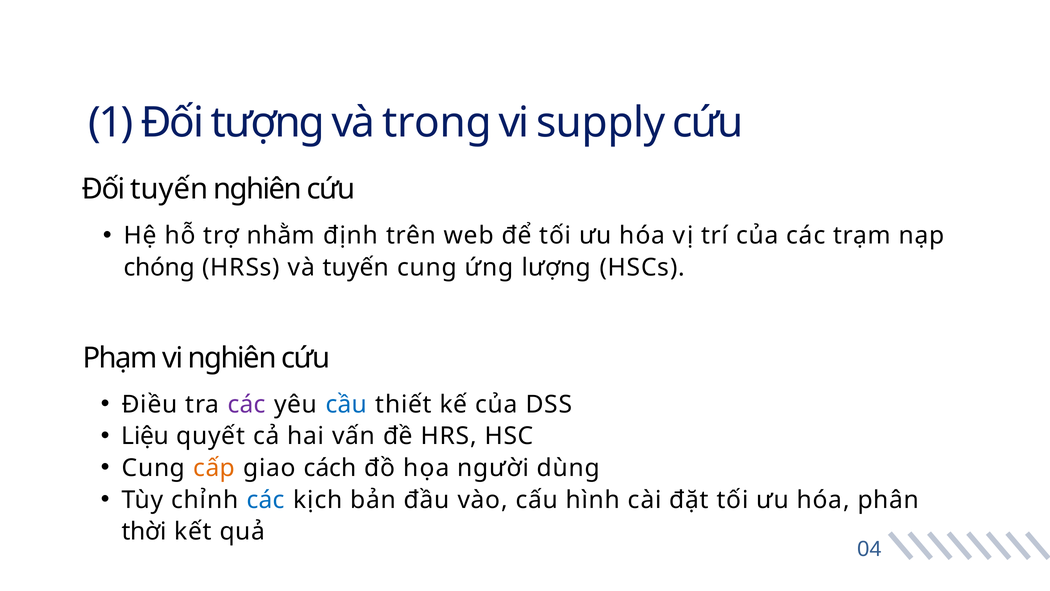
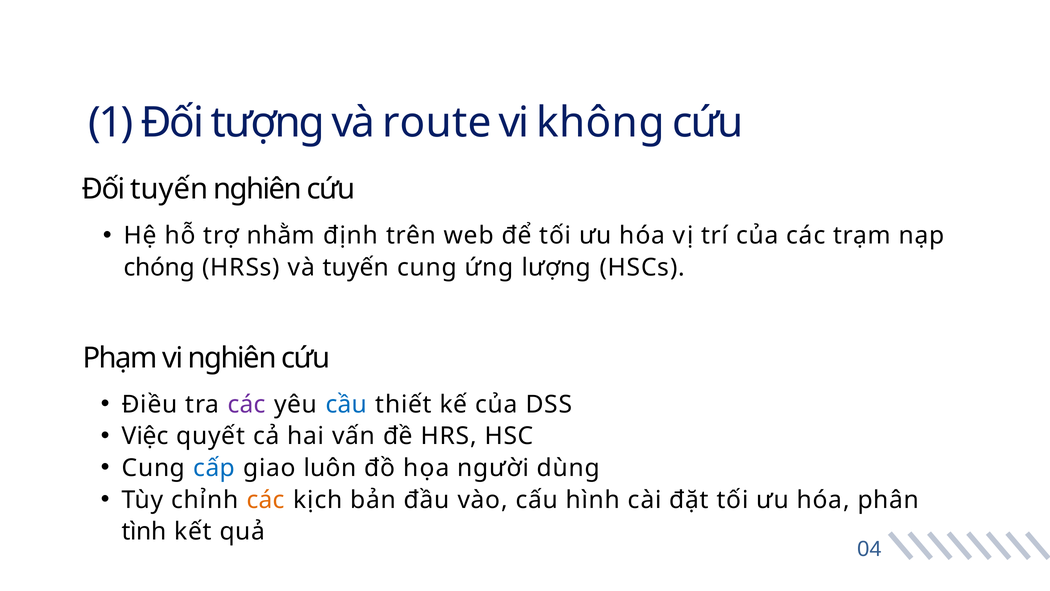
trong: trong -> route
supply: supply -> không
Liệu: Liệu -> Việc
cấp colour: orange -> blue
cách: cách -> luôn
các at (266, 500) colour: blue -> orange
thời: thời -> tình
